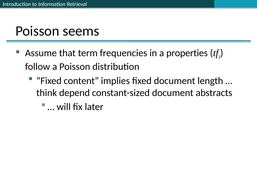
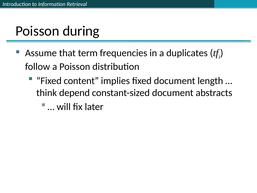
seems: seems -> during
properties: properties -> duplicates
